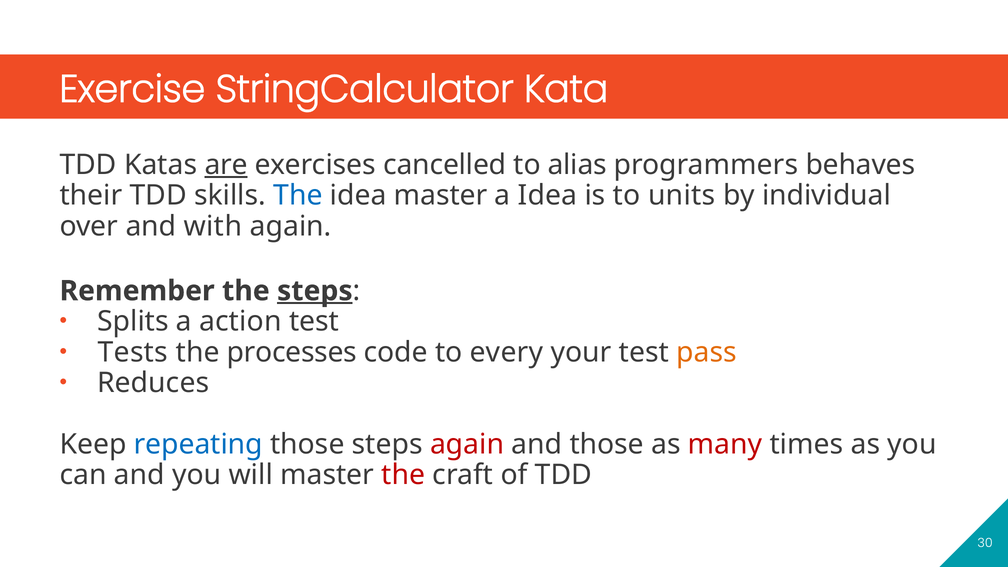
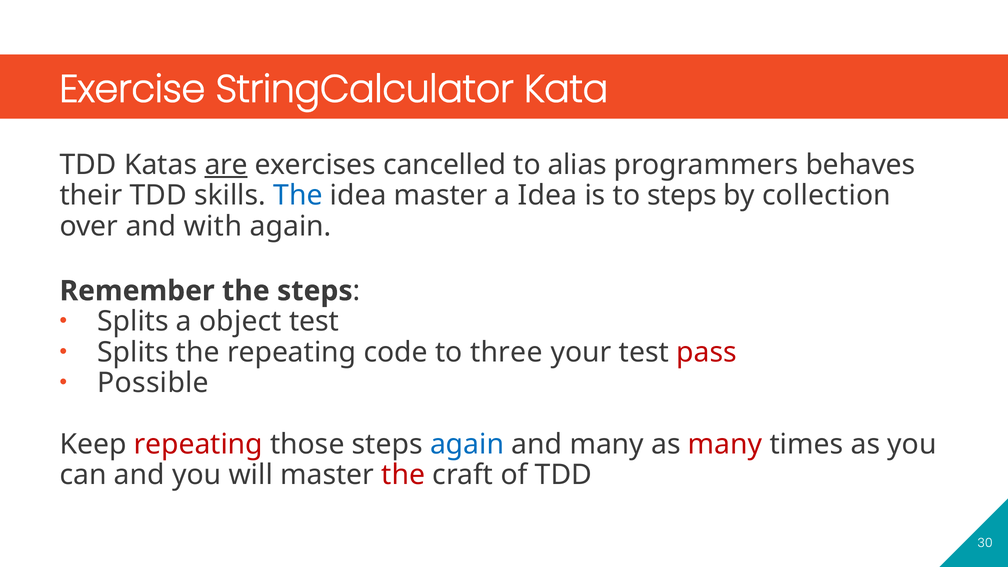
to units: units -> steps
individual: individual -> collection
steps at (315, 291) underline: present -> none
action: action -> object
Tests at (133, 352): Tests -> Splits
the processes: processes -> repeating
every: every -> three
pass colour: orange -> red
Reduces: Reduces -> Possible
repeating at (198, 444) colour: blue -> red
again at (467, 444) colour: red -> blue
and those: those -> many
